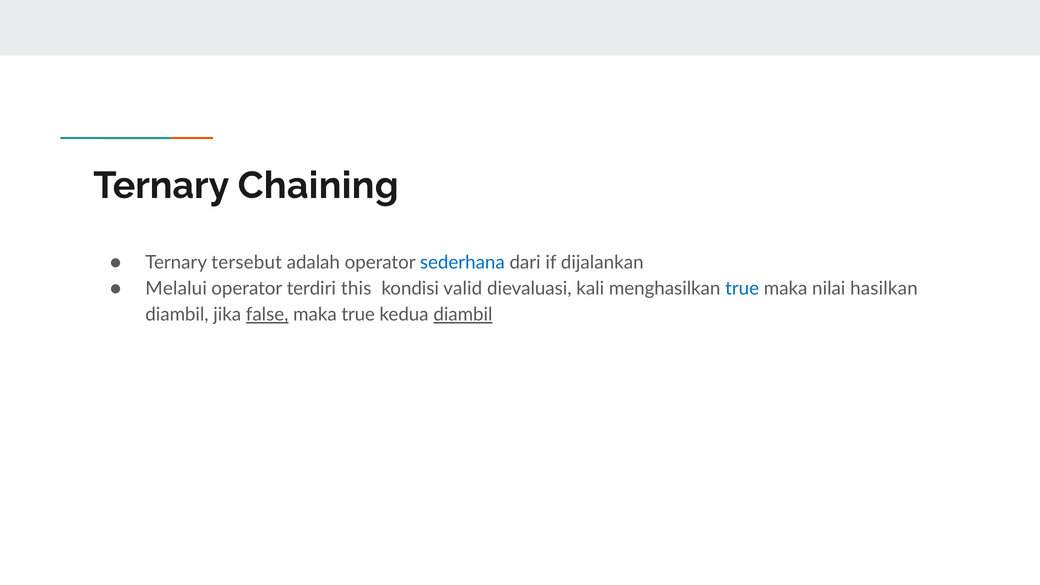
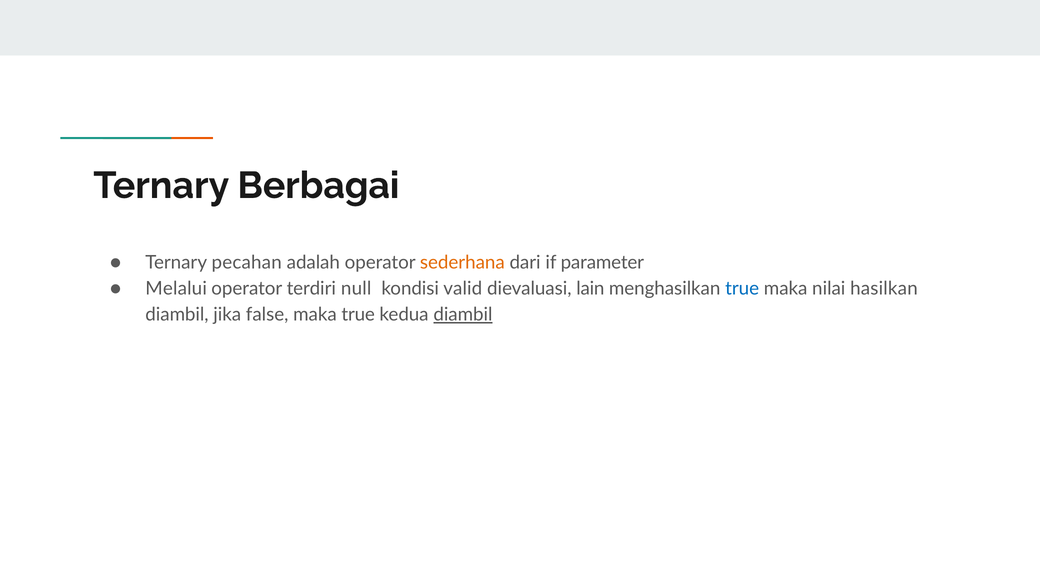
Chaining: Chaining -> Berbagai
tersebut: tersebut -> pecahan
sederhana colour: blue -> orange
dijalankan: dijalankan -> parameter
this: this -> null
kali: kali -> lain
false underline: present -> none
